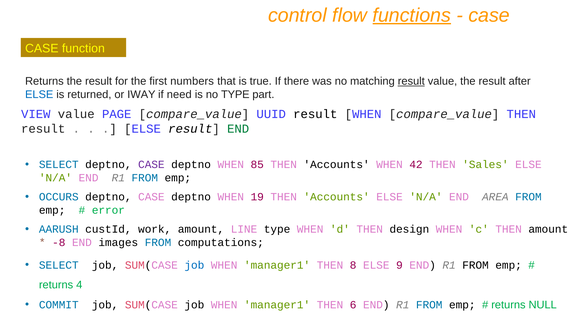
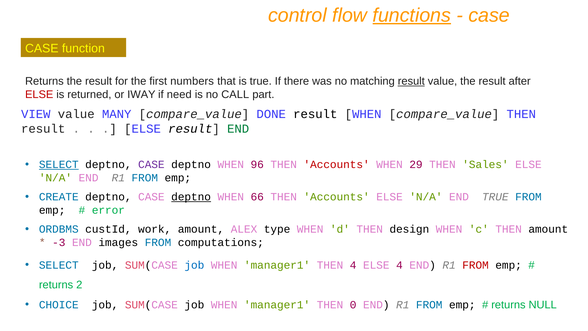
ELSE at (39, 94) colour: blue -> red
no TYPE: TYPE -> CALL
PAGE: PAGE -> MANY
UUID: UUID -> DONE
SELECT at (59, 164) underline: none -> present
85: 85 -> 96
Accounts at (337, 164) colour: black -> red
42: 42 -> 29
OCCURS: OCCURS -> CREATE
deptno at (191, 197) underline: none -> present
19: 19 -> 66
END AREA: AREA -> TRUE
AARUSH: AARUSH -> ORDBMS
LINE: LINE -> ALEX
-8: -8 -> -3
THEN 8: 8 -> 4
ELSE 9: 9 -> 4
FROM at (476, 265) colour: black -> red
4: 4 -> 2
COMMIT: COMMIT -> CHOICE
6: 6 -> 0
